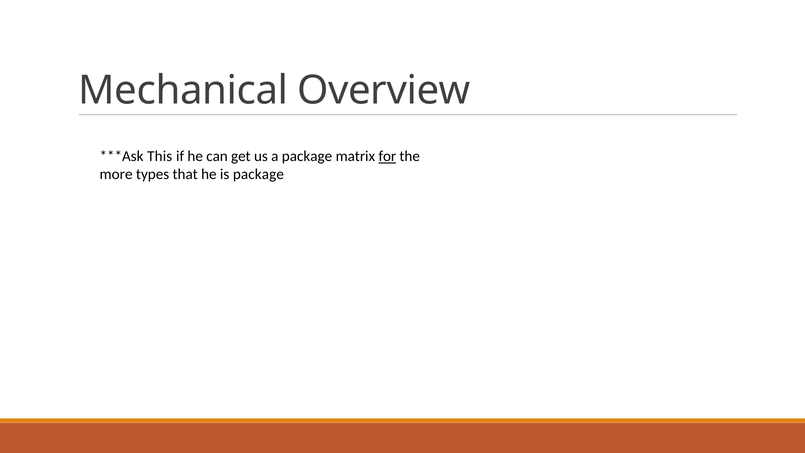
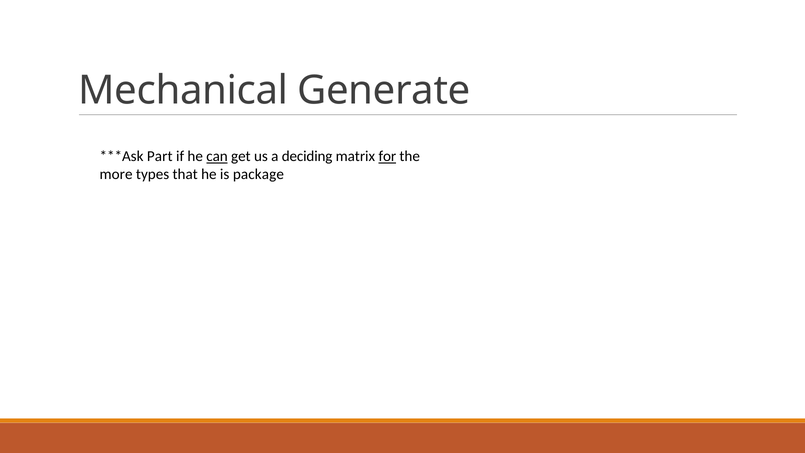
Overview: Overview -> Generate
This: This -> Part
can underline: none -> present
a package: package -> deciding
